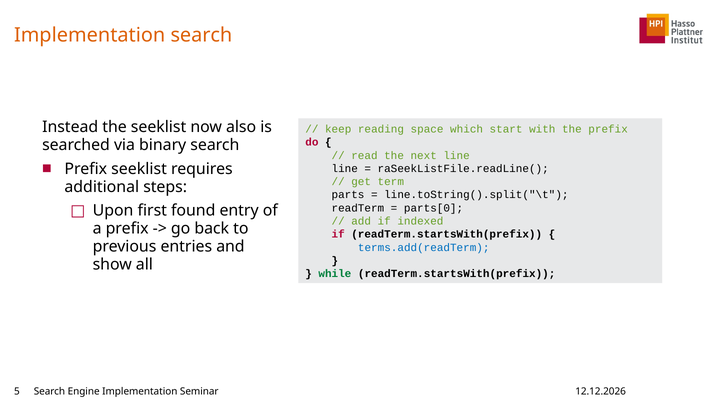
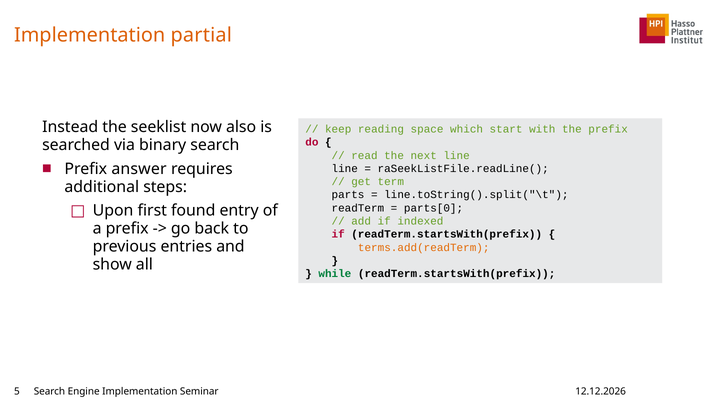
Implementation search: search -> partial
Prefix seeklist: seeklist -> answer
terms.add(readTerm colour: blue -> orange
